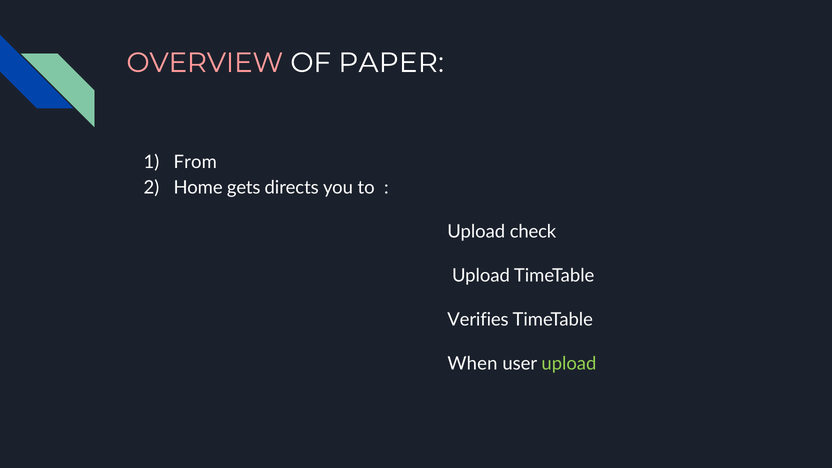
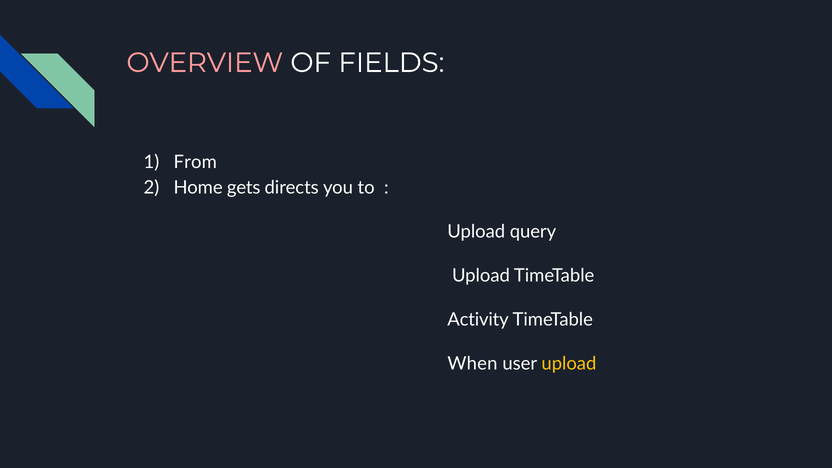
PAPER: PAPER -> FIELDS
check: check -> query
Verifies: Verifies -> Activity
upload at (569, 363) colour: light green -> yellow
